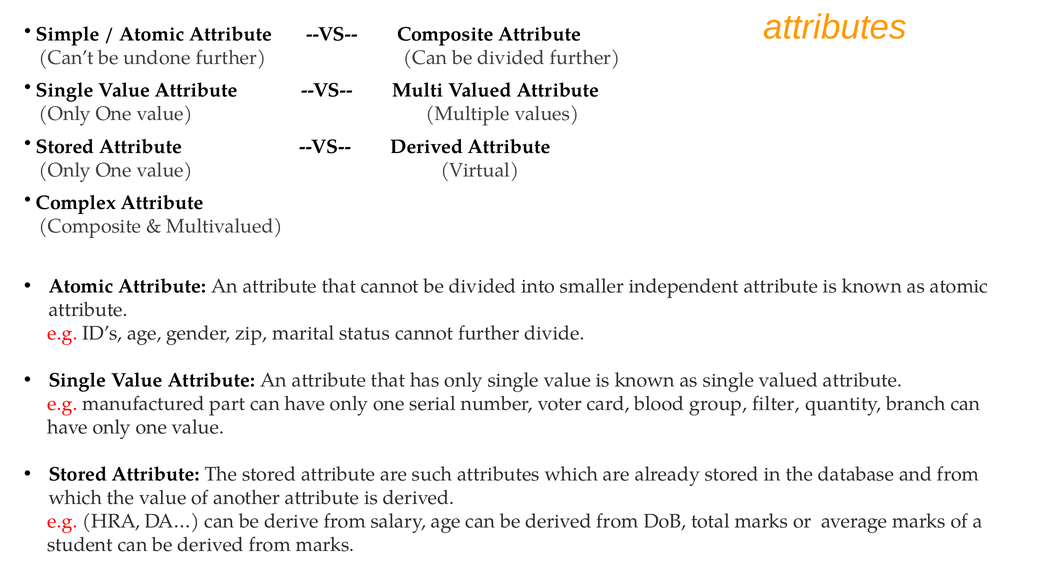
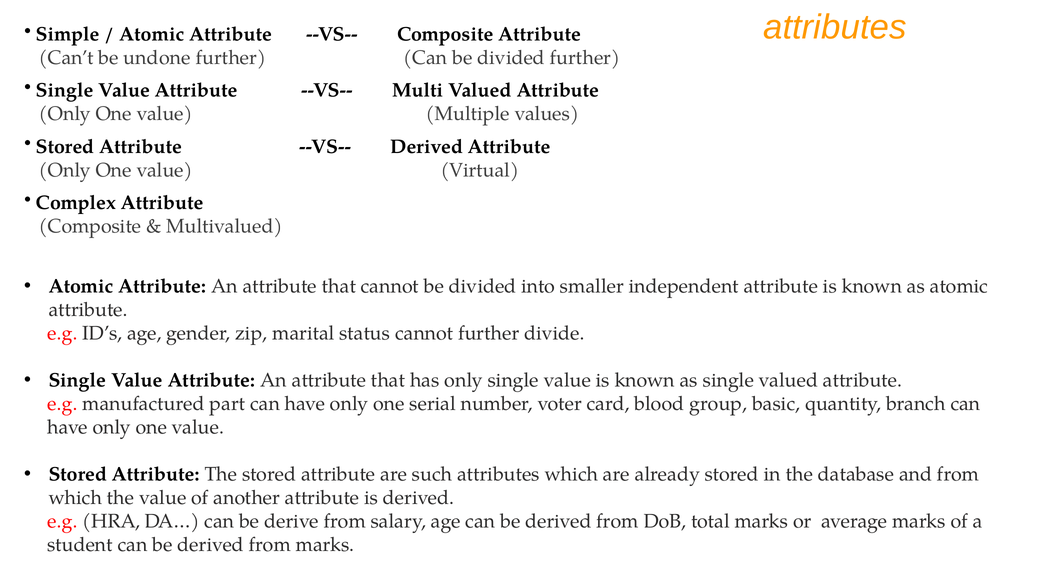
filter: filter -> basic
